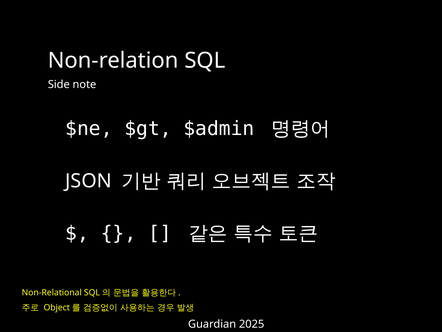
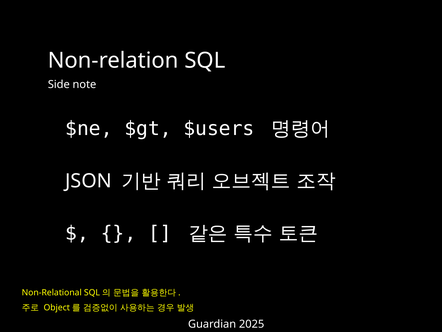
$admin: $admin -> $users
